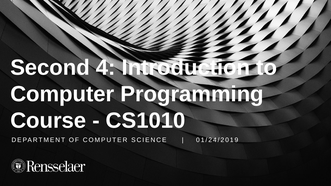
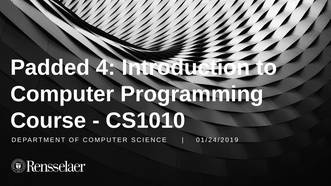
Second: Second -> Padded
